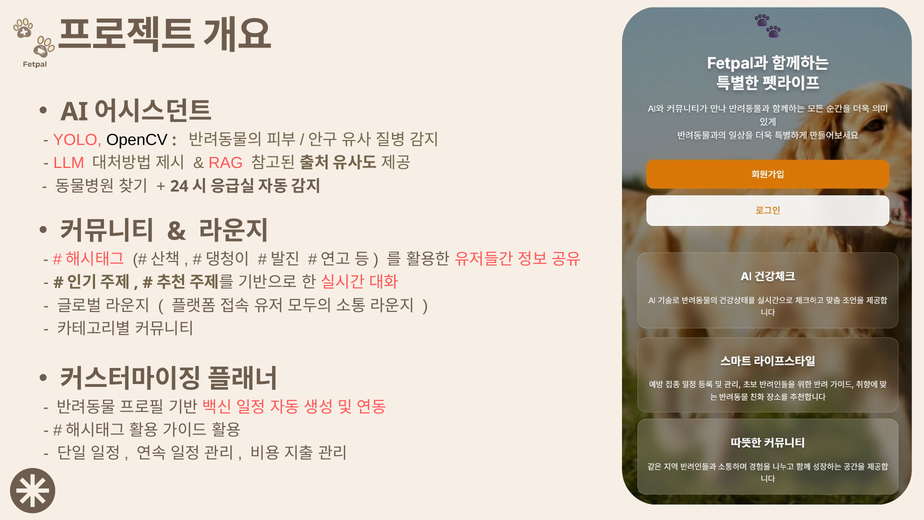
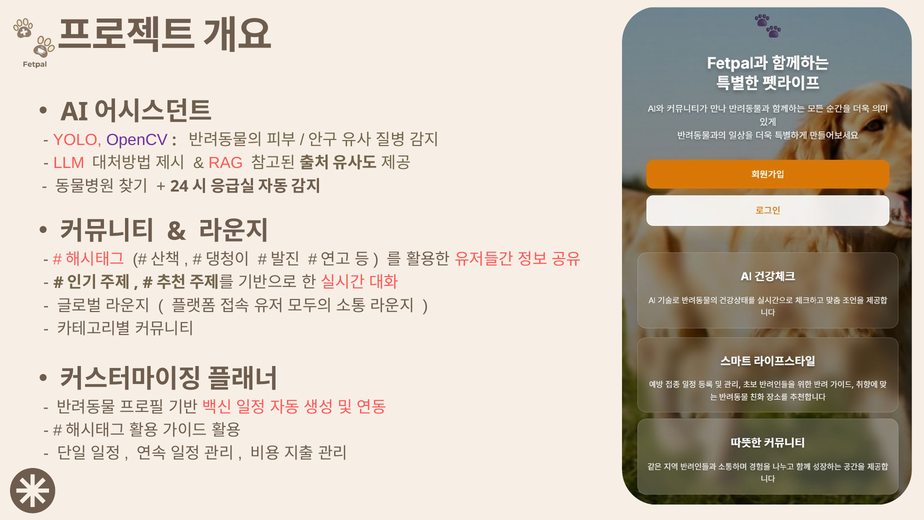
OpenCV colour: black -> purple
